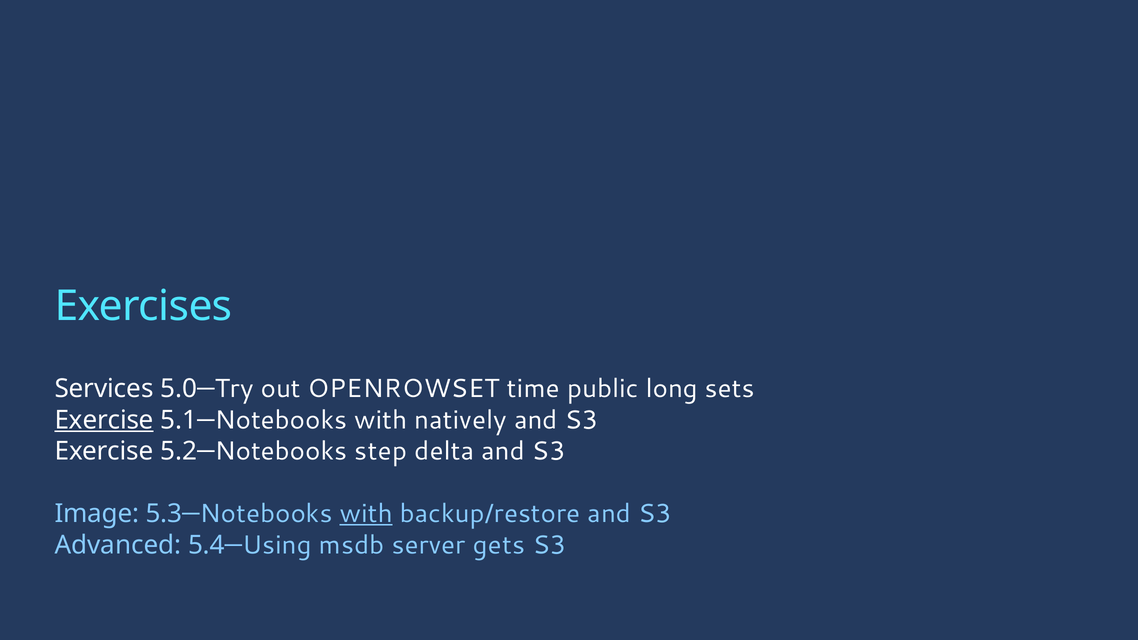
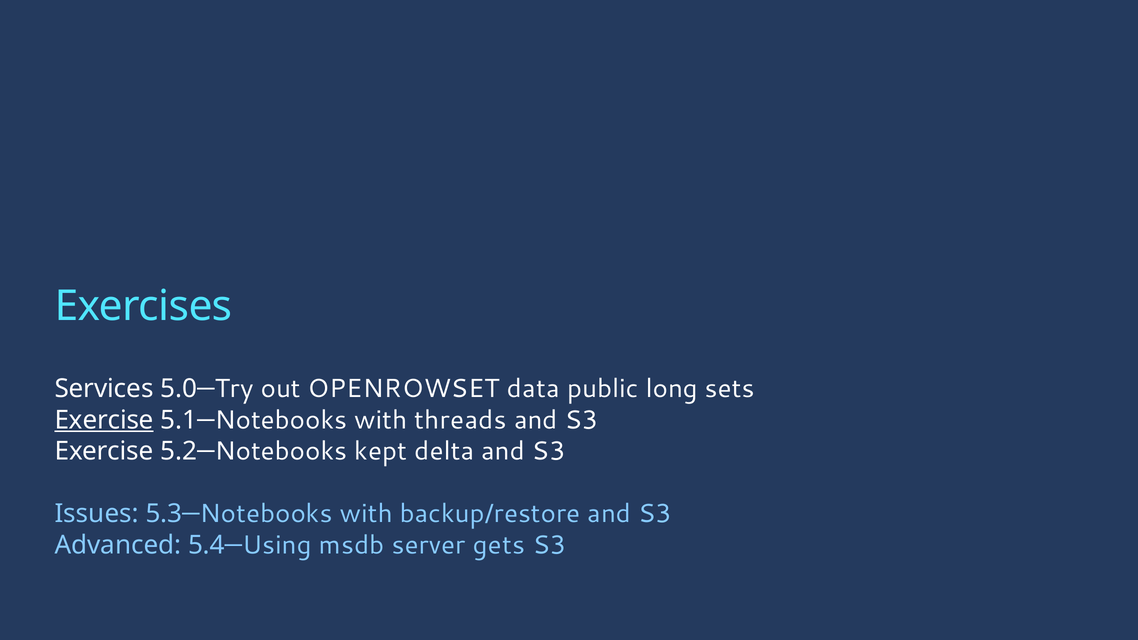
time: time -> data
natively: natively -> threads
step: step -> kept
Image: Image -> Issues
with at (366, 514) underline: present -> none
